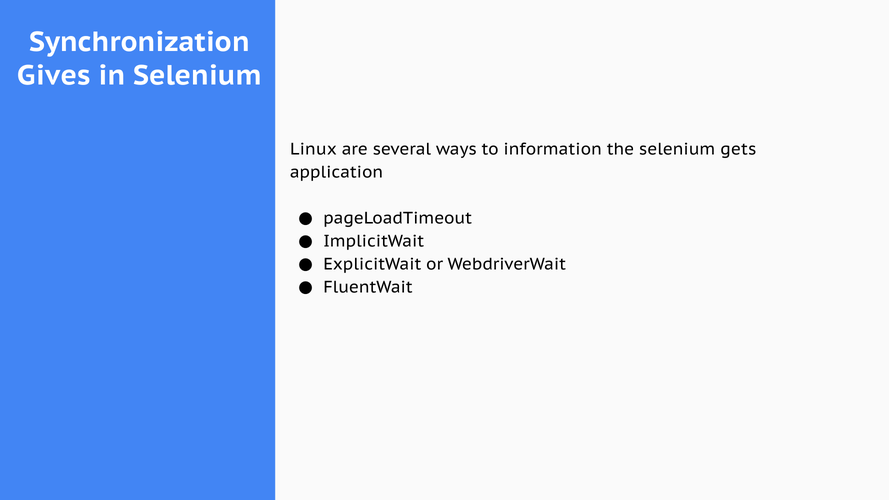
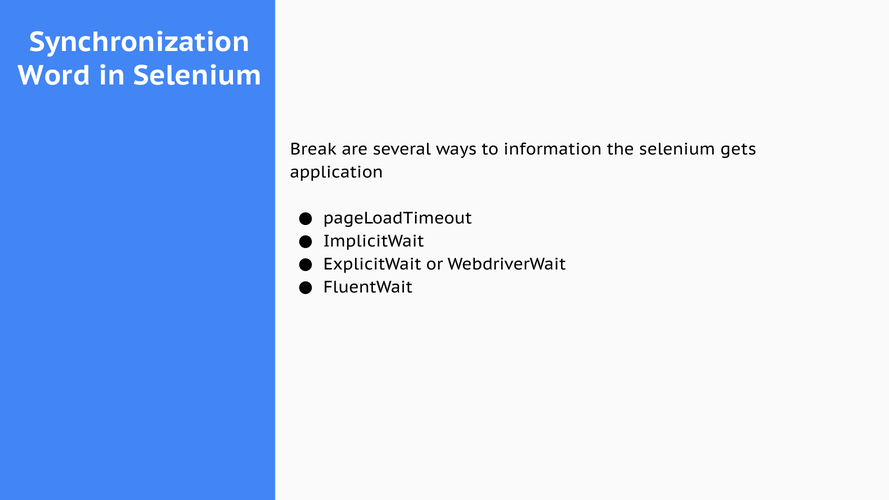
Gives: Gives -> Word
Linux: Linux -> Break
